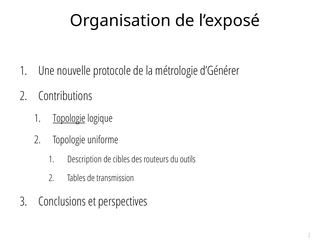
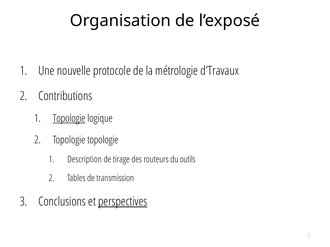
d’Générer: d’Générer -> d’Travaux
Topologie uniforme: uniforme -> topologie
cibles: cibles -> tirage
perspectives underline: none -> present
